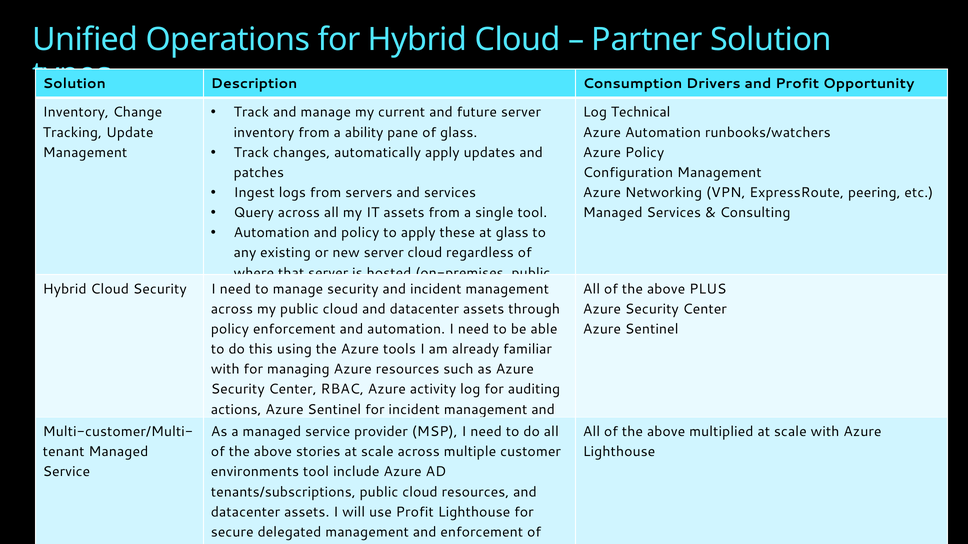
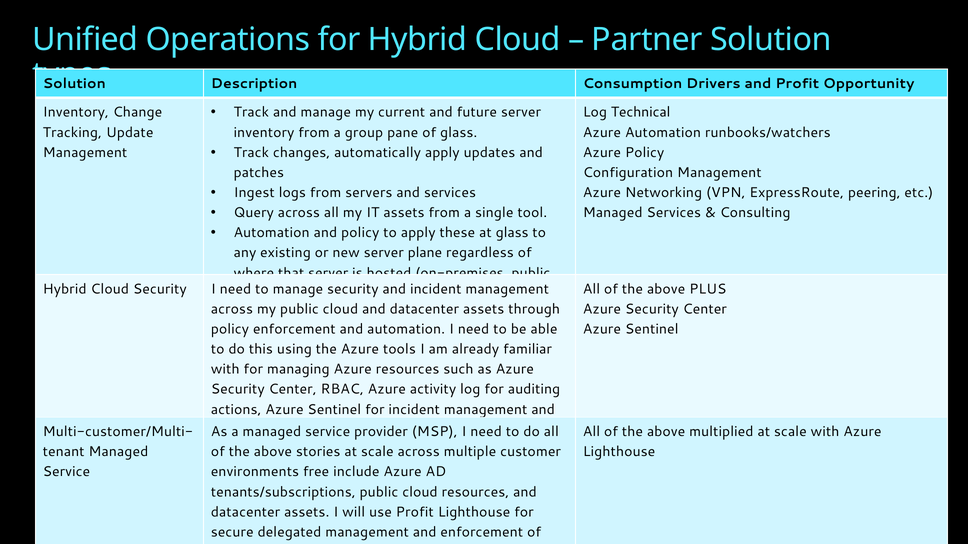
ability: ability -> group
server cloud: cloud -> plane
environments tool: tool -> free
